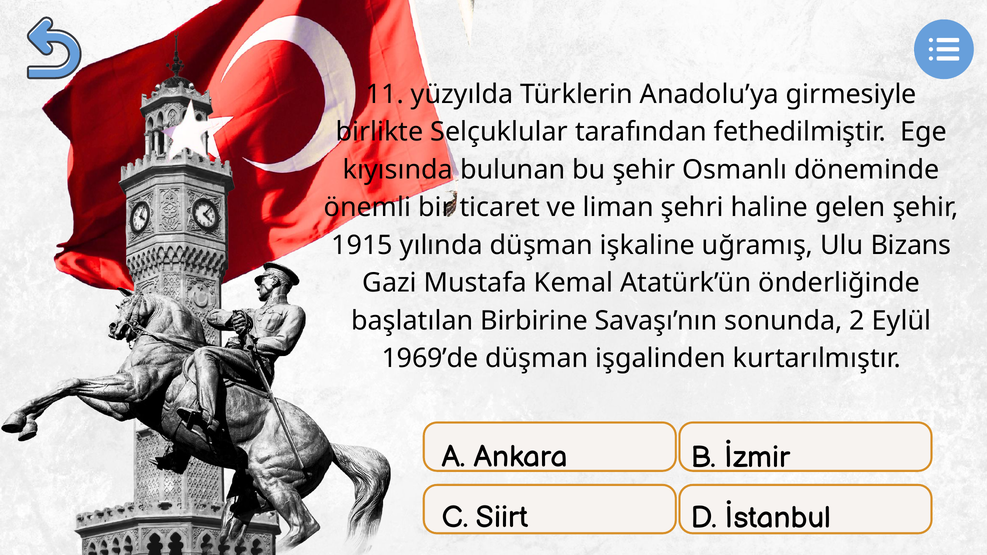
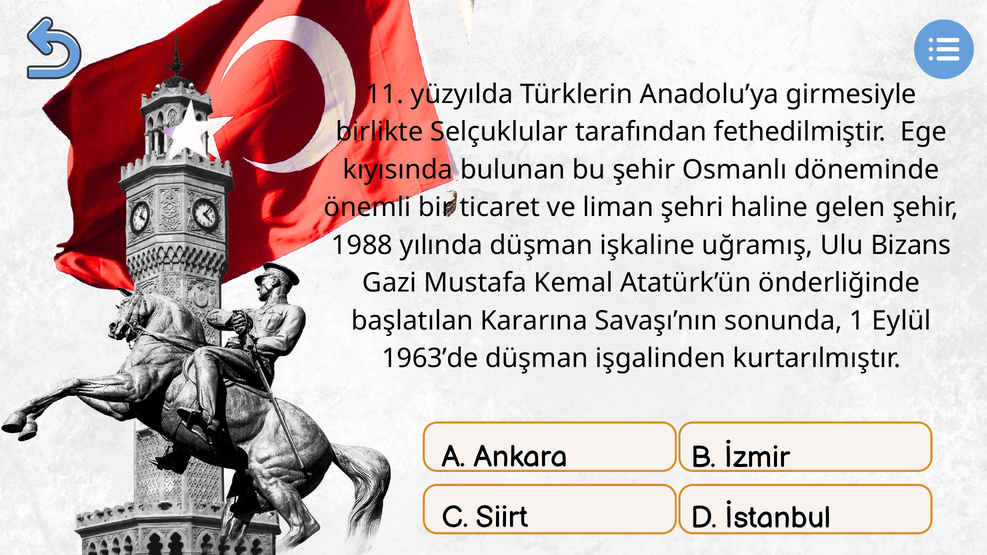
1915: 1915 -> 1988
Birbirine: Birbirine -> Kararına
2: 2 -> 1
1969’de: 1969’de -> 1963’de
